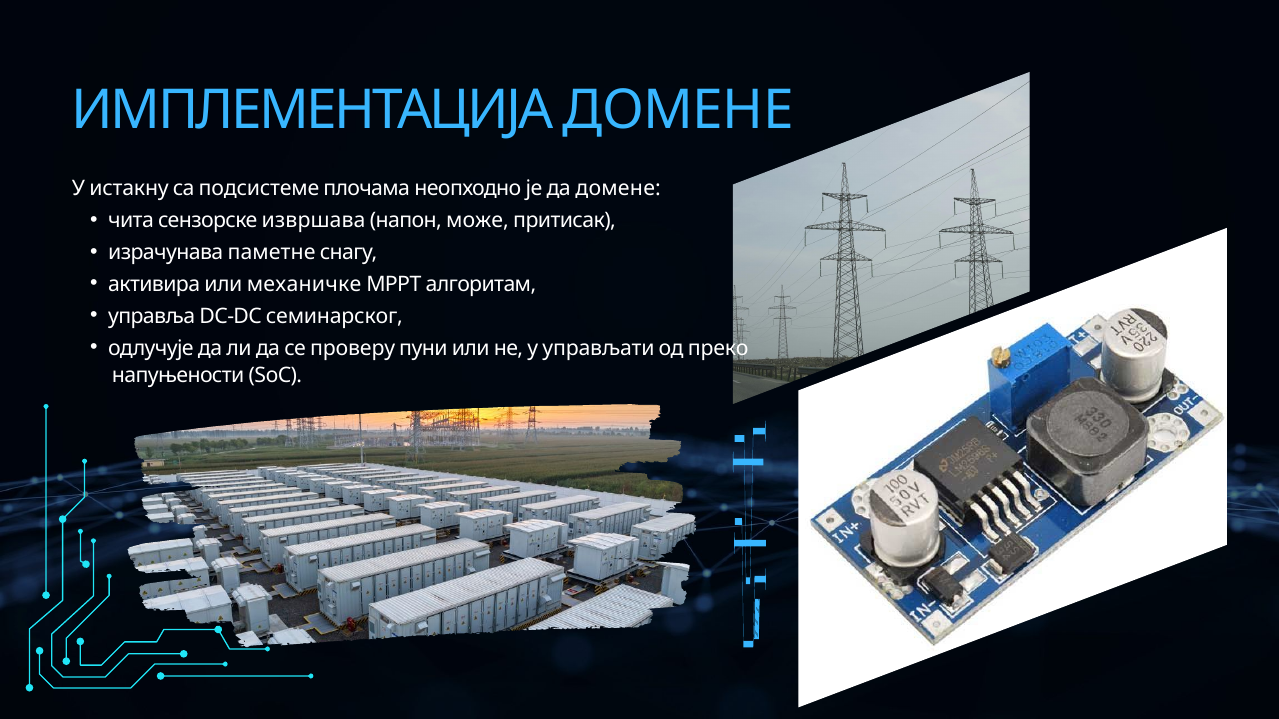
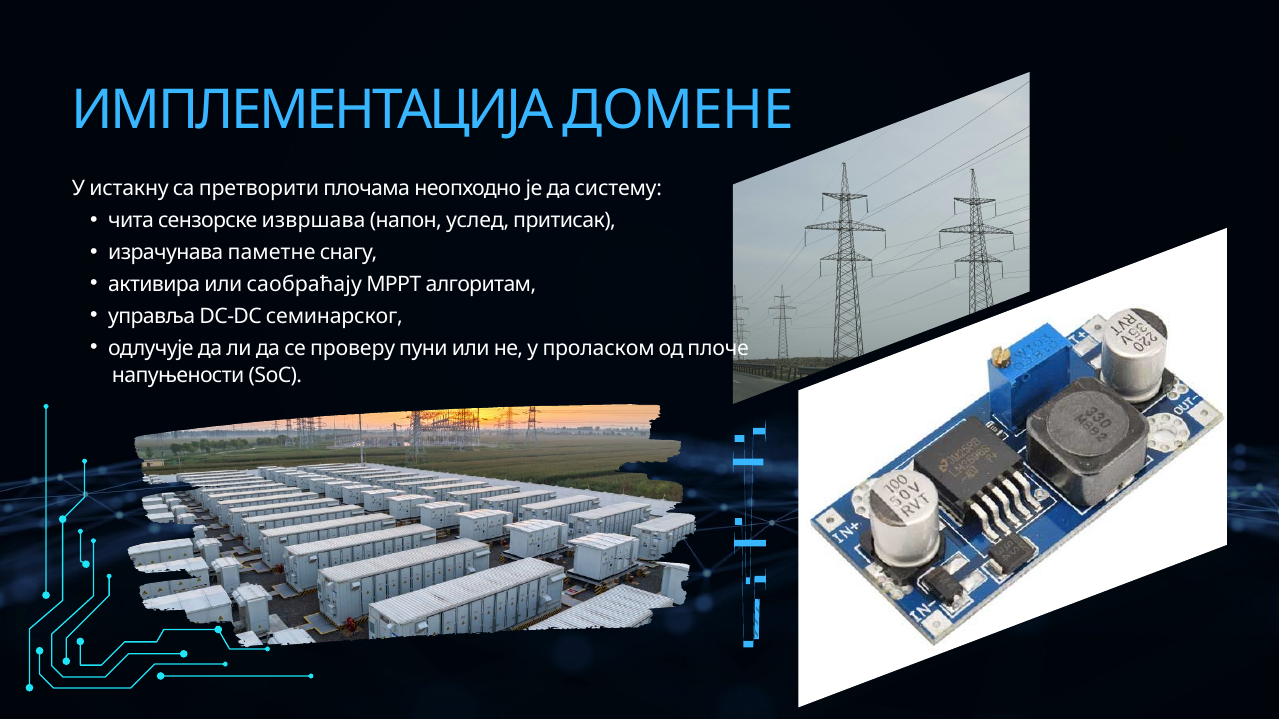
подсистеме: подсистеме -> претворити
да домене: домене -> систему
може: може -> услед
механичке: механичке -> саобраћају
управљати: управљати -> проласком
преко: преко -> плоче
